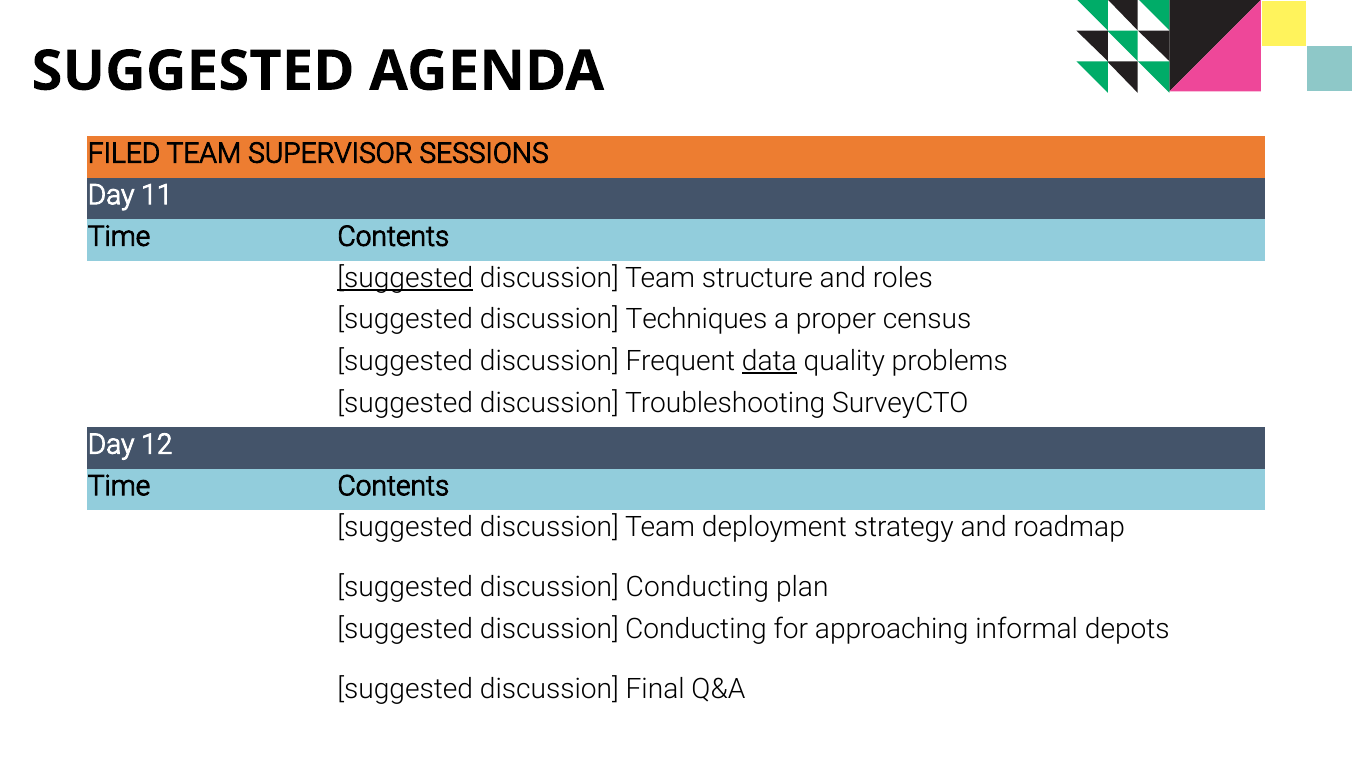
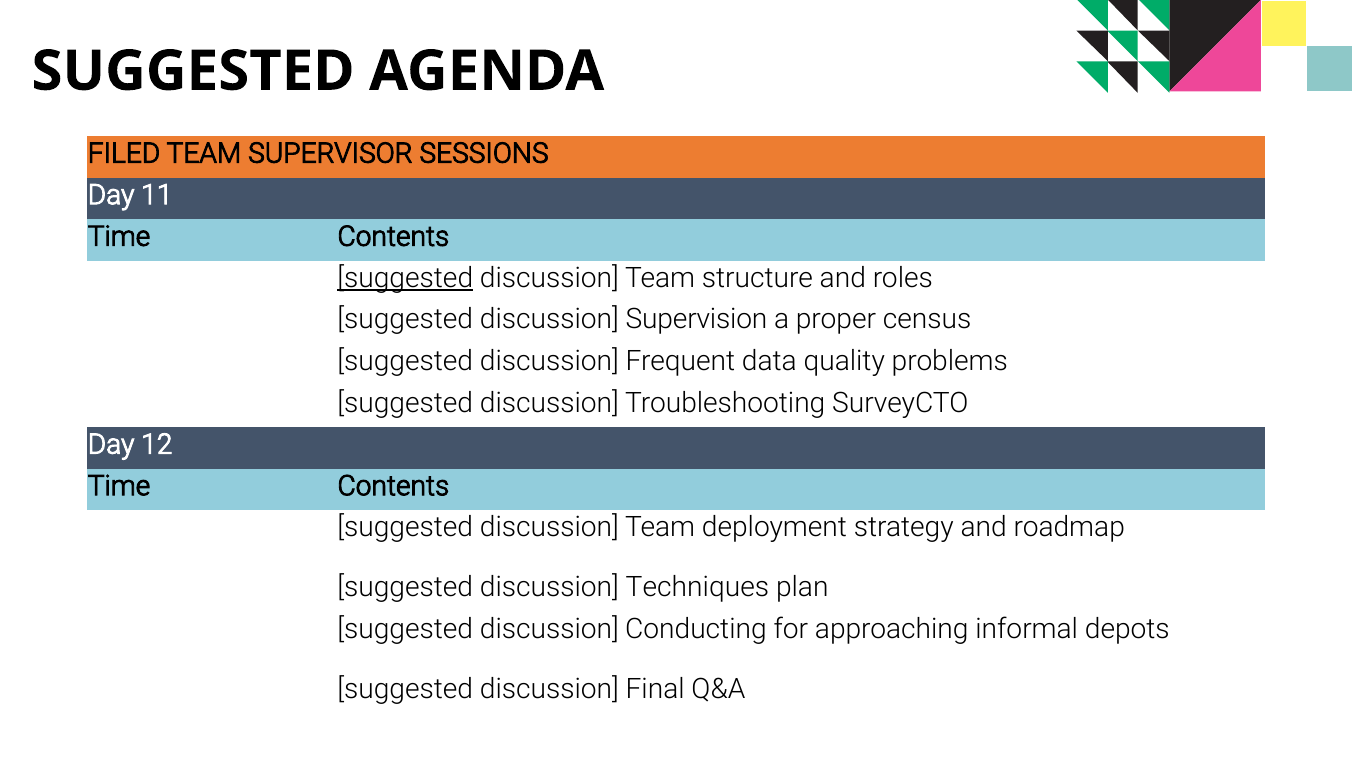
Techniques: Techniques -> Supervision
data underline: present -> none
Conducting at (697, 588): Conducting -> Techniques
